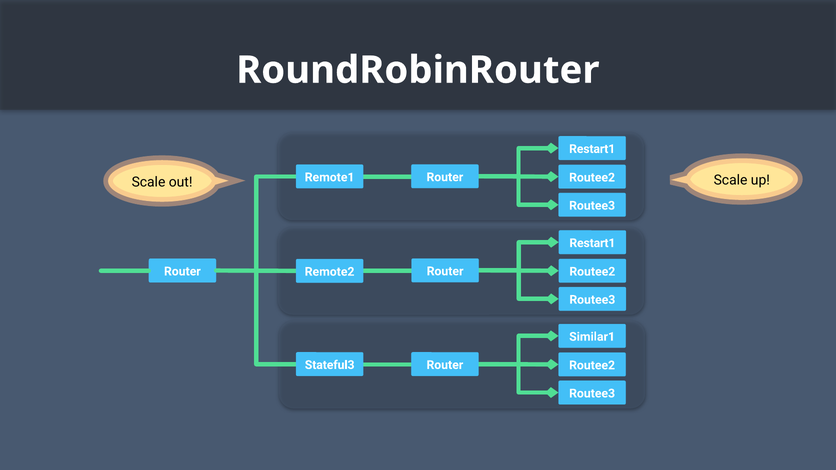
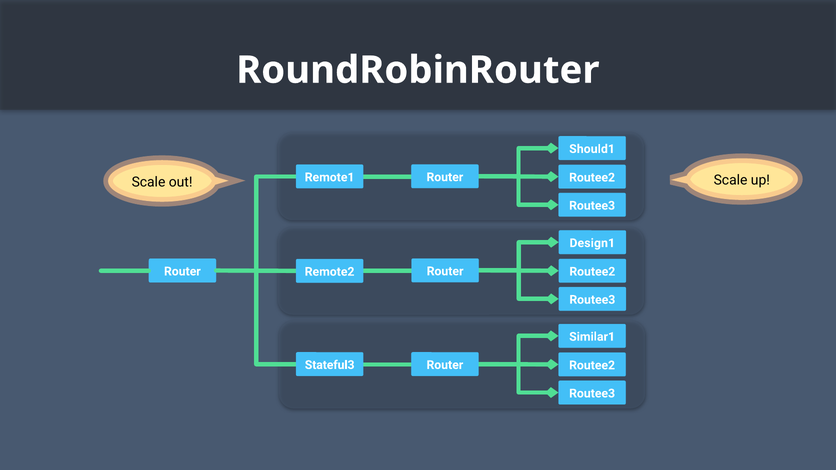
Restart1 at (592, 149): Restart1 -> Should1
Restart1 at (592, 243): Restart1 -> Design1
